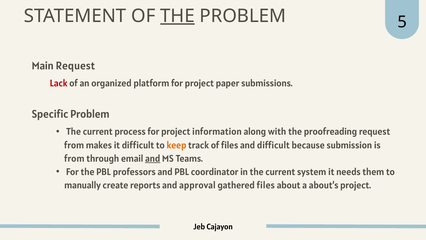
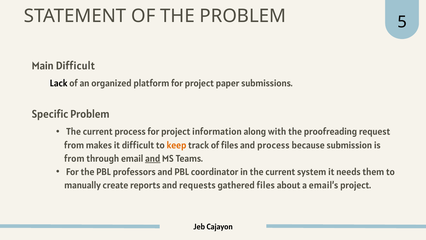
THE at (177, 16) underline: present -> none
Main Request: Request -> Difficult
Lack colour: red -> black
and difficult: difficult -> process
approval: approval -> requests
about’s: about’s -> email’s
